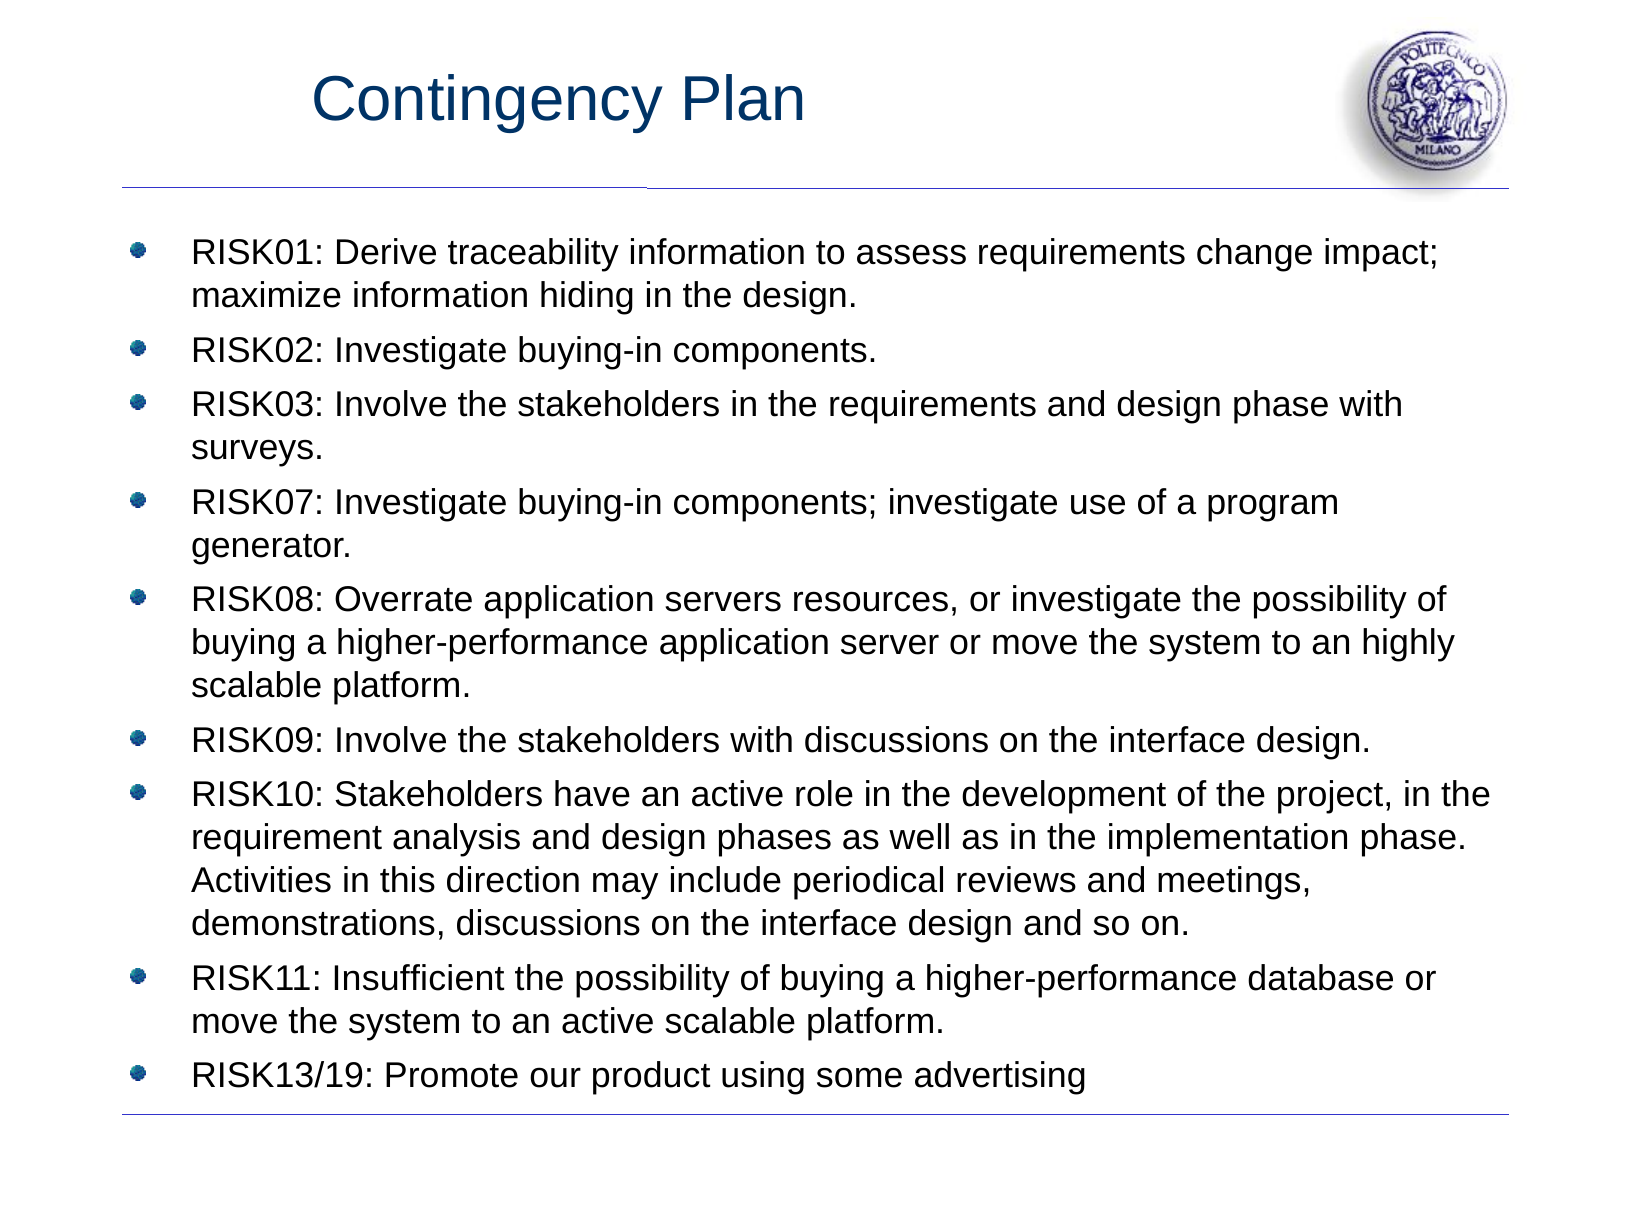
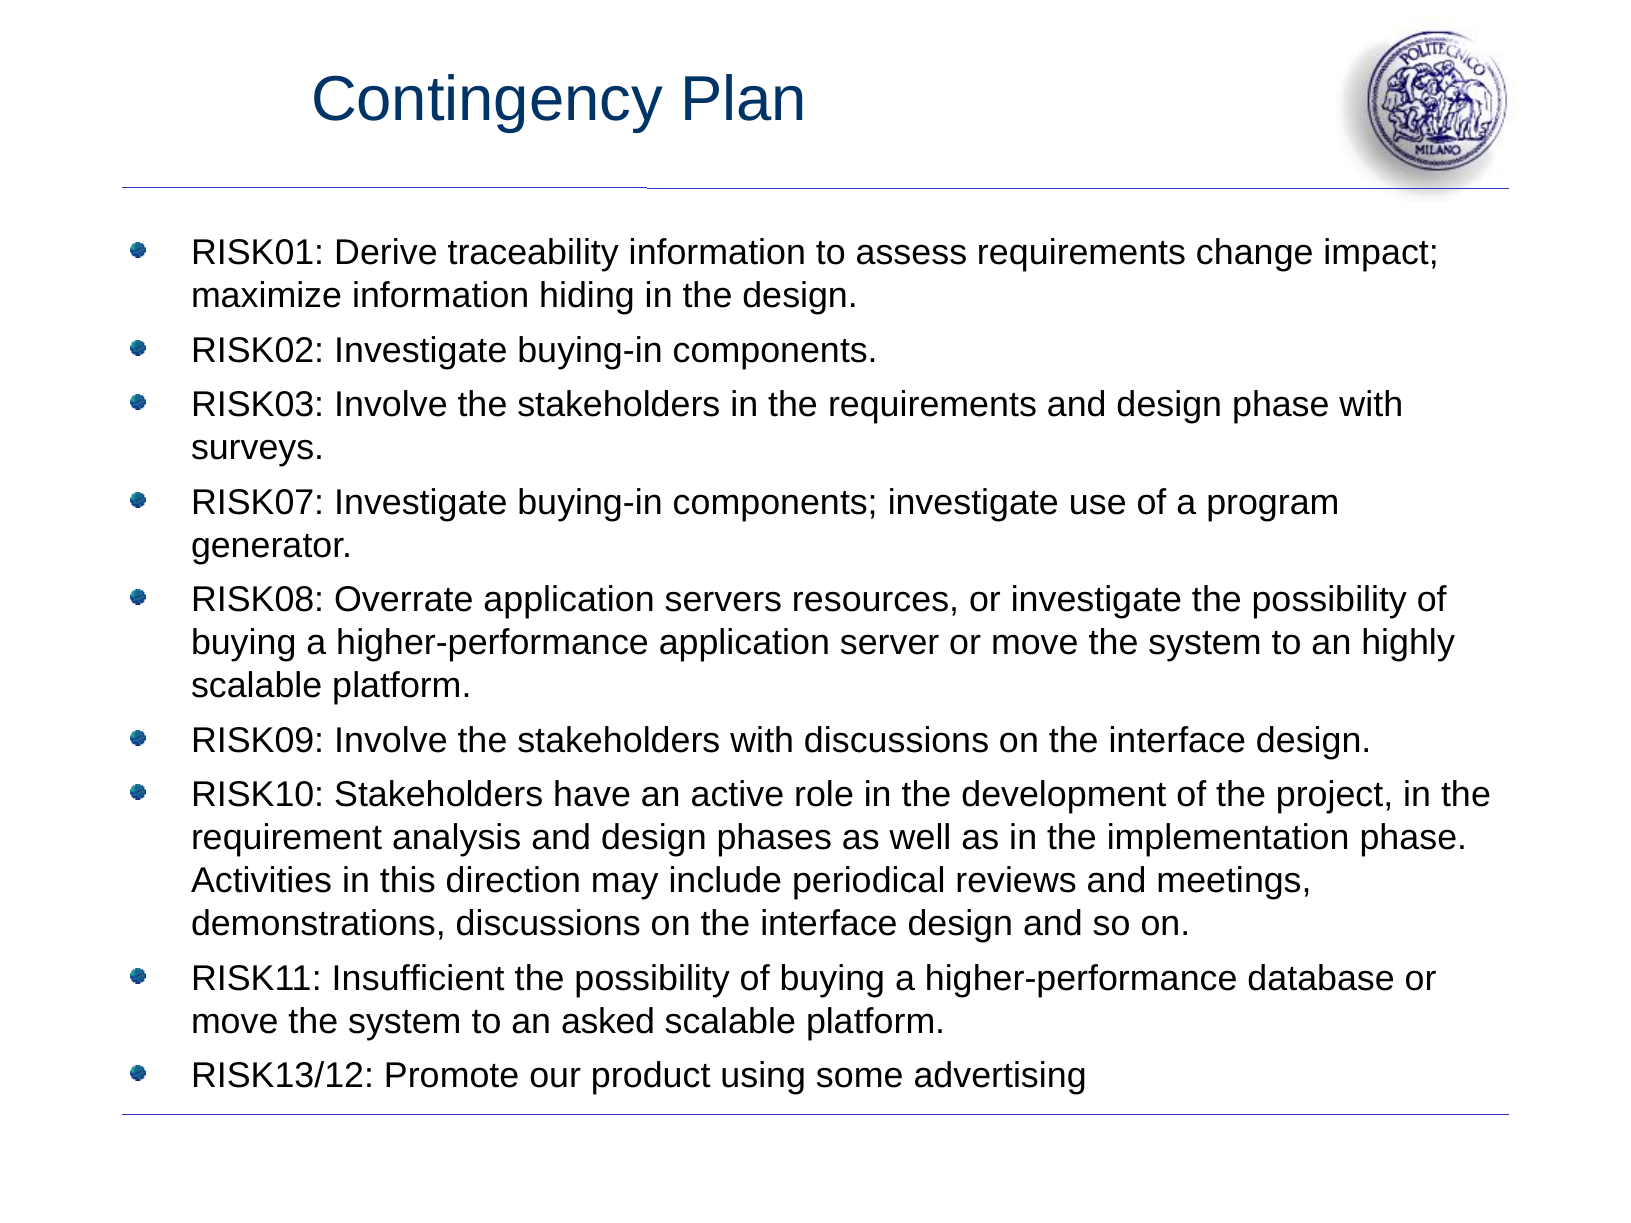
to an active: active -> asked
RISK13/19: RISK13/19 -> RISK13/12
